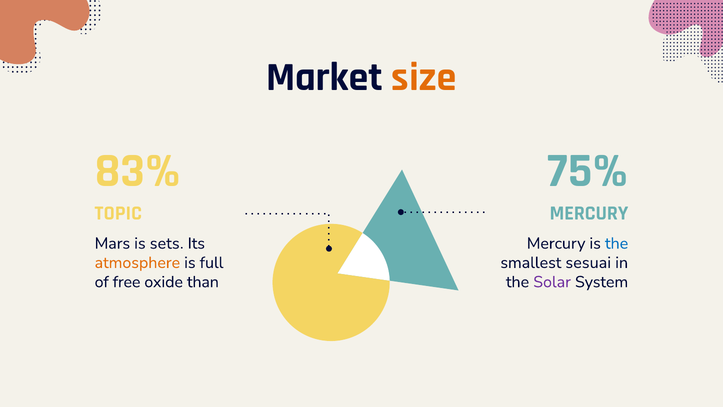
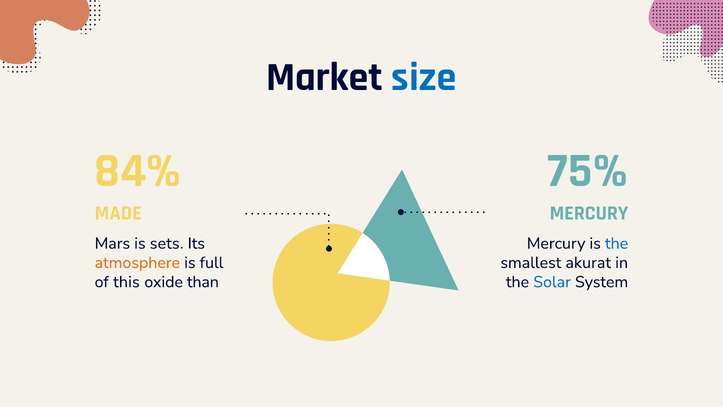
size colour: orange -> blue
83%: 83% -> 84%
TOPIC: TOPIC -> MADE
sesuai: sesuai -> akurat
free: free -> this
Solar colour: purple -> blue
